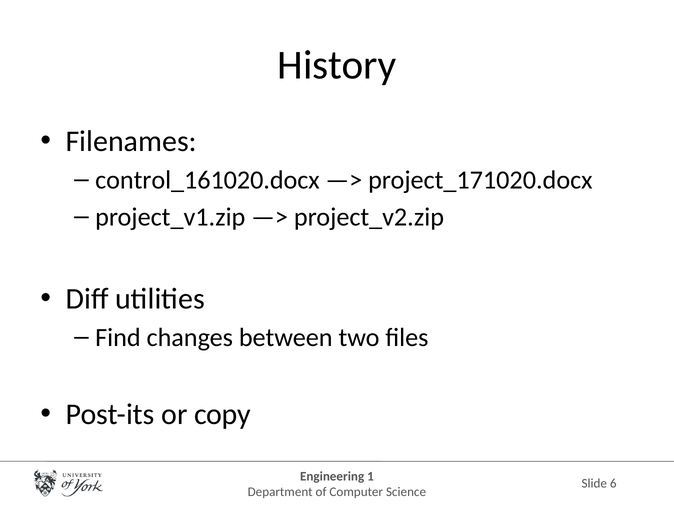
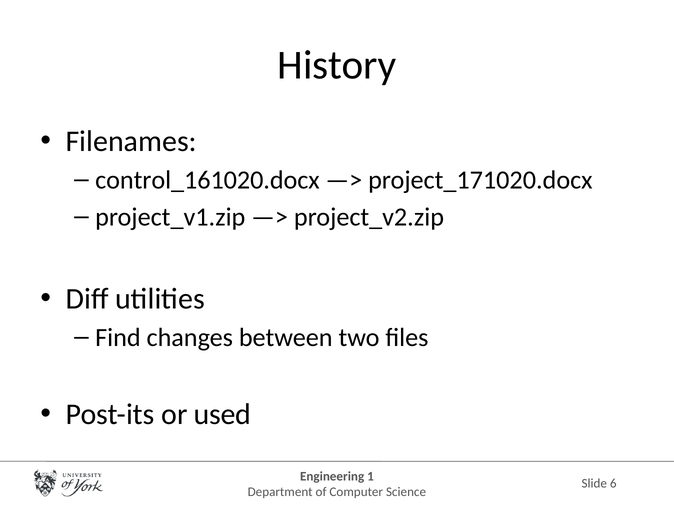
copy: copy -> used
